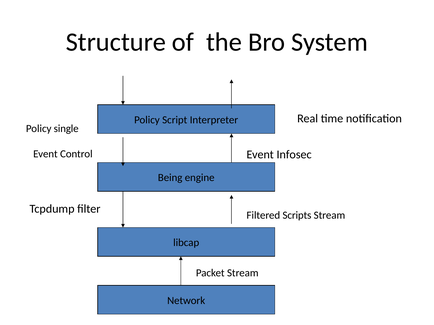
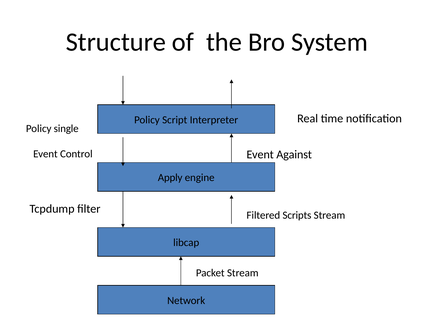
Infosec: Infosec -> Against
Being: Being -> Apply
